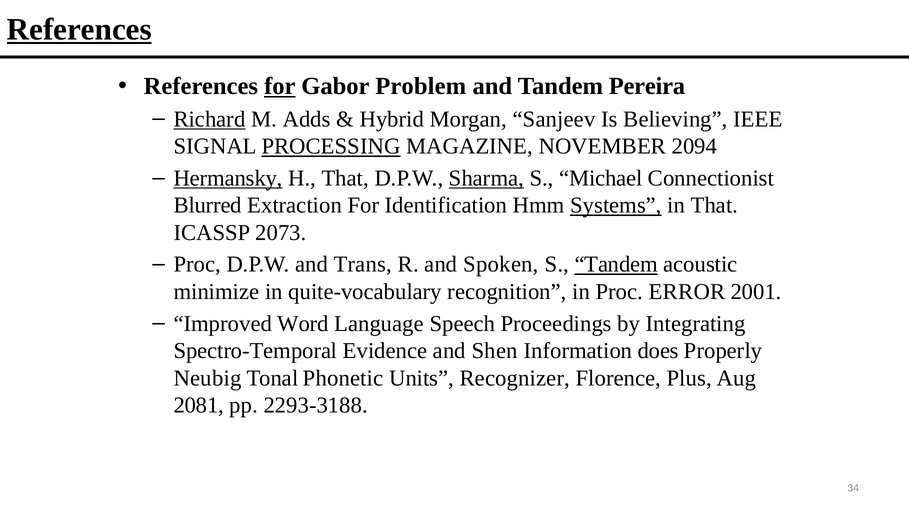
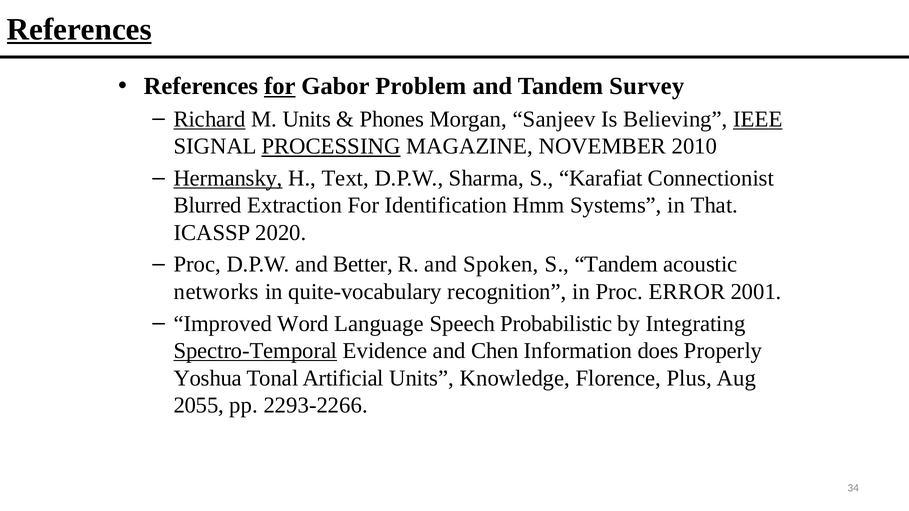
Pereira: Pereira -> Survey
M Adds: Adds -> Units
Hybrid: Hybrid -> Phones
IEEE underline: none -> present
2094: 2094 -> 2010
H That: That -> Text
Sharma underline: present -> none
Michael: Michael -> Karafiat
Systems underline: present -> none
2073: 2073 -> 2020
Trans: Trans -> Better
Tandem at (616, 265) underline: present -> none
minimize: minimize -> networks
Proceedings: Proceedings -> Probabilistic
Spectro-Temporal underline: none -> present
Shen: Shen -> Chen
Neubig: Neubig -> Yoshua
Phonetic: Phonetic -> Artificial
Recognizer: Recognizer -> Knowledge
2081: 2081 -> 2055
2293-3188: 2293-3188 -> 2293-2266
